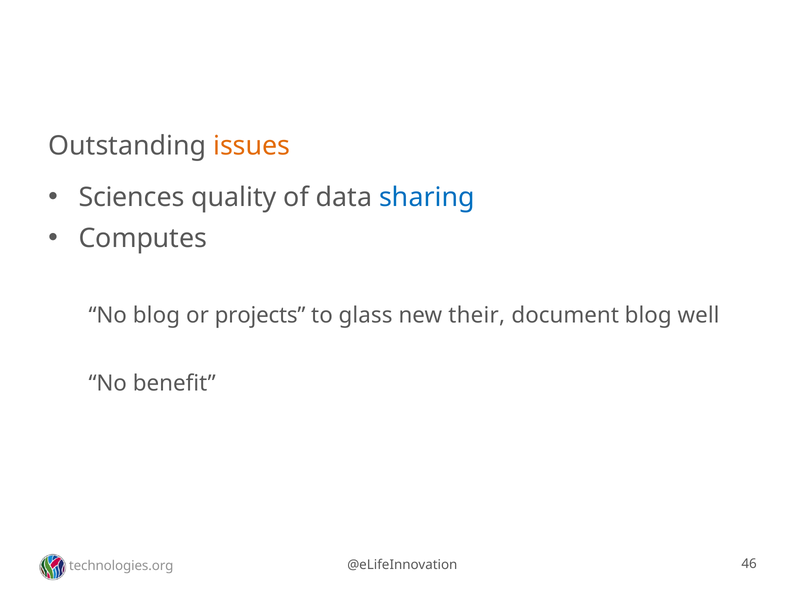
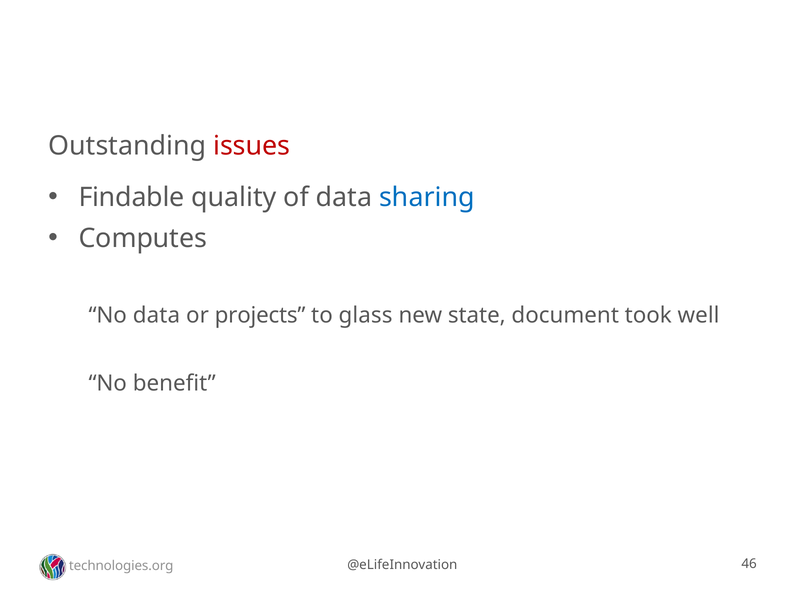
issues colour: orange -> red
Sciences: Sciences -> Findable
No blog: blog -> data
their: their -> state
document blog: blog -> took
